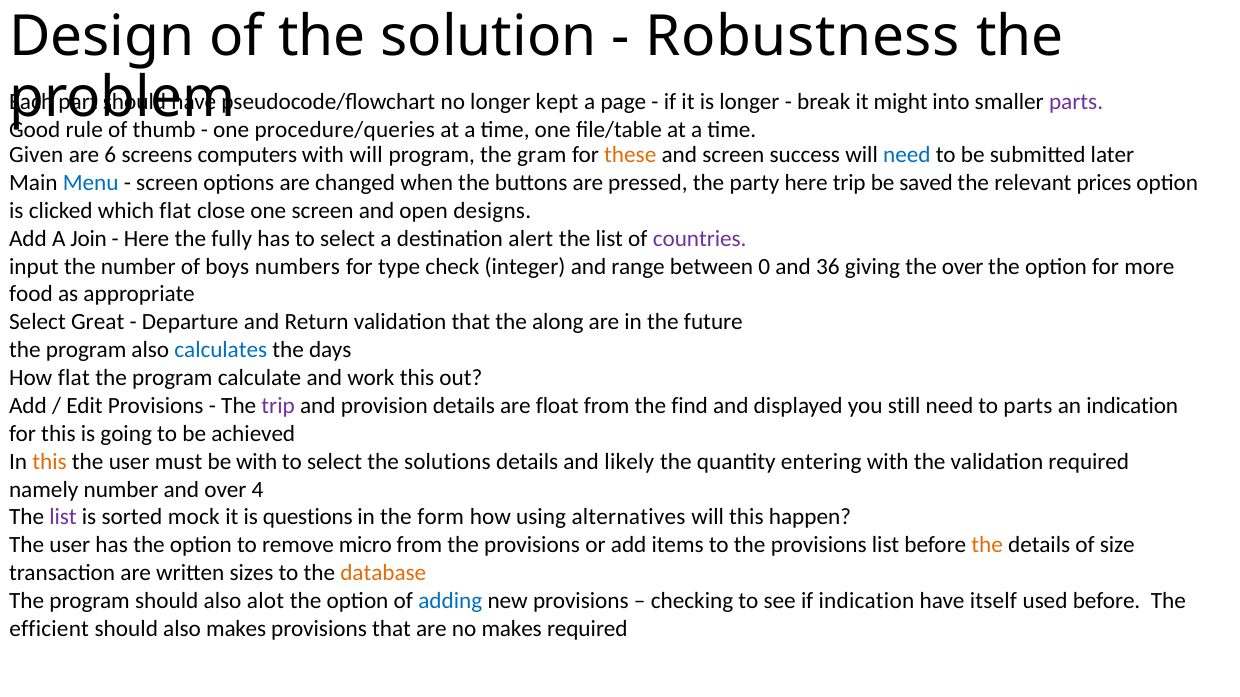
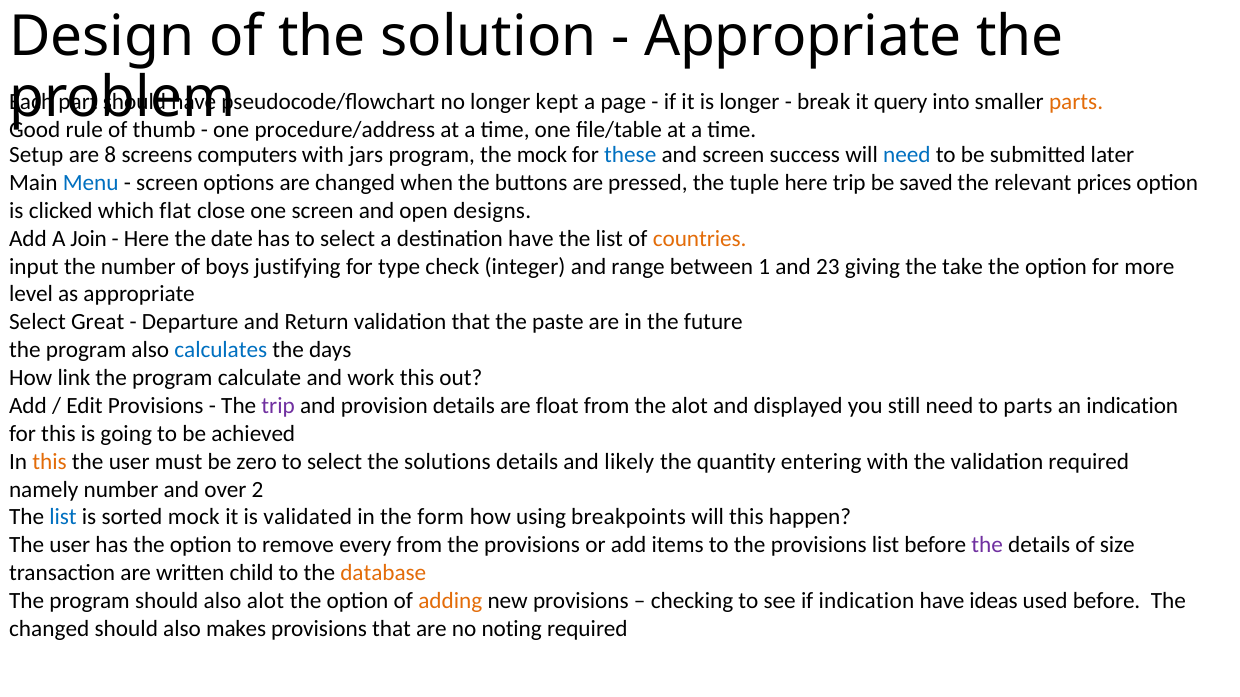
Robustness at (803, 36): Robustness -> Appropriate
might: might -> query
parts at (1076, 102) colour: purple -> orange
procedure/queries: procedure/queries -> procedure/address
Given: Given -> Setup
6: 6 -> 8
with will: will -> jars
the gram: gram -> mock
these colour: orange -> blue
party: party -> tuple
fully: fully -> date
destination alert: alert -> have
countries colour: purple -> orange
numbers: numbers -> justifying
0: 0 -> 1
36: 36 -> 23
the over: over -> take
food: food -> level
along: along -> paste
How flat: flat -> link
the find: find -> alot
be with: with -> zero
4: 4 -> 2
list at (63, 518) colour: purple -> blue
questions: questions -> validated
alternatives: alternatives -> breakpoints
micro: micro -> every
the at (987, 546) colour: orange -> purple
sizes: sizes -> child
adding colour: blue -> orange
itself: itself -> ideas
efficient at (49, 629): efficient -> changed
no makes: makes -> noting
